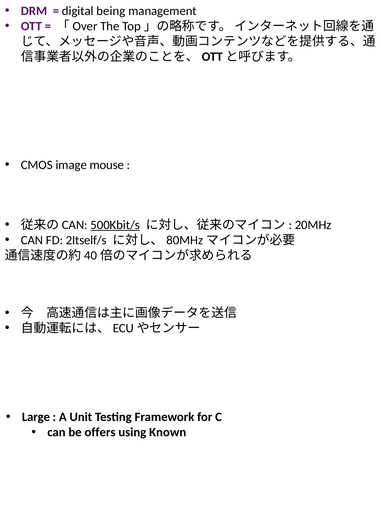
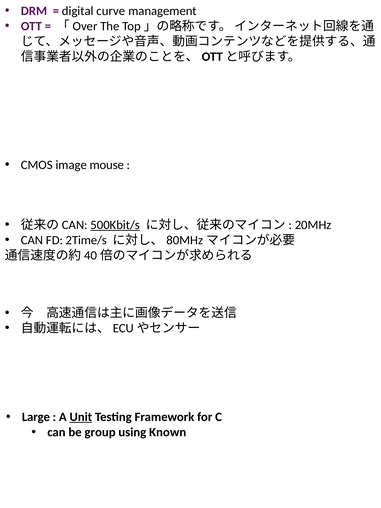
being: being -> curve
2Itself/s: 2Itself/s -> 2Time/s
Unit underline: none -> present
offers: offers -> group
